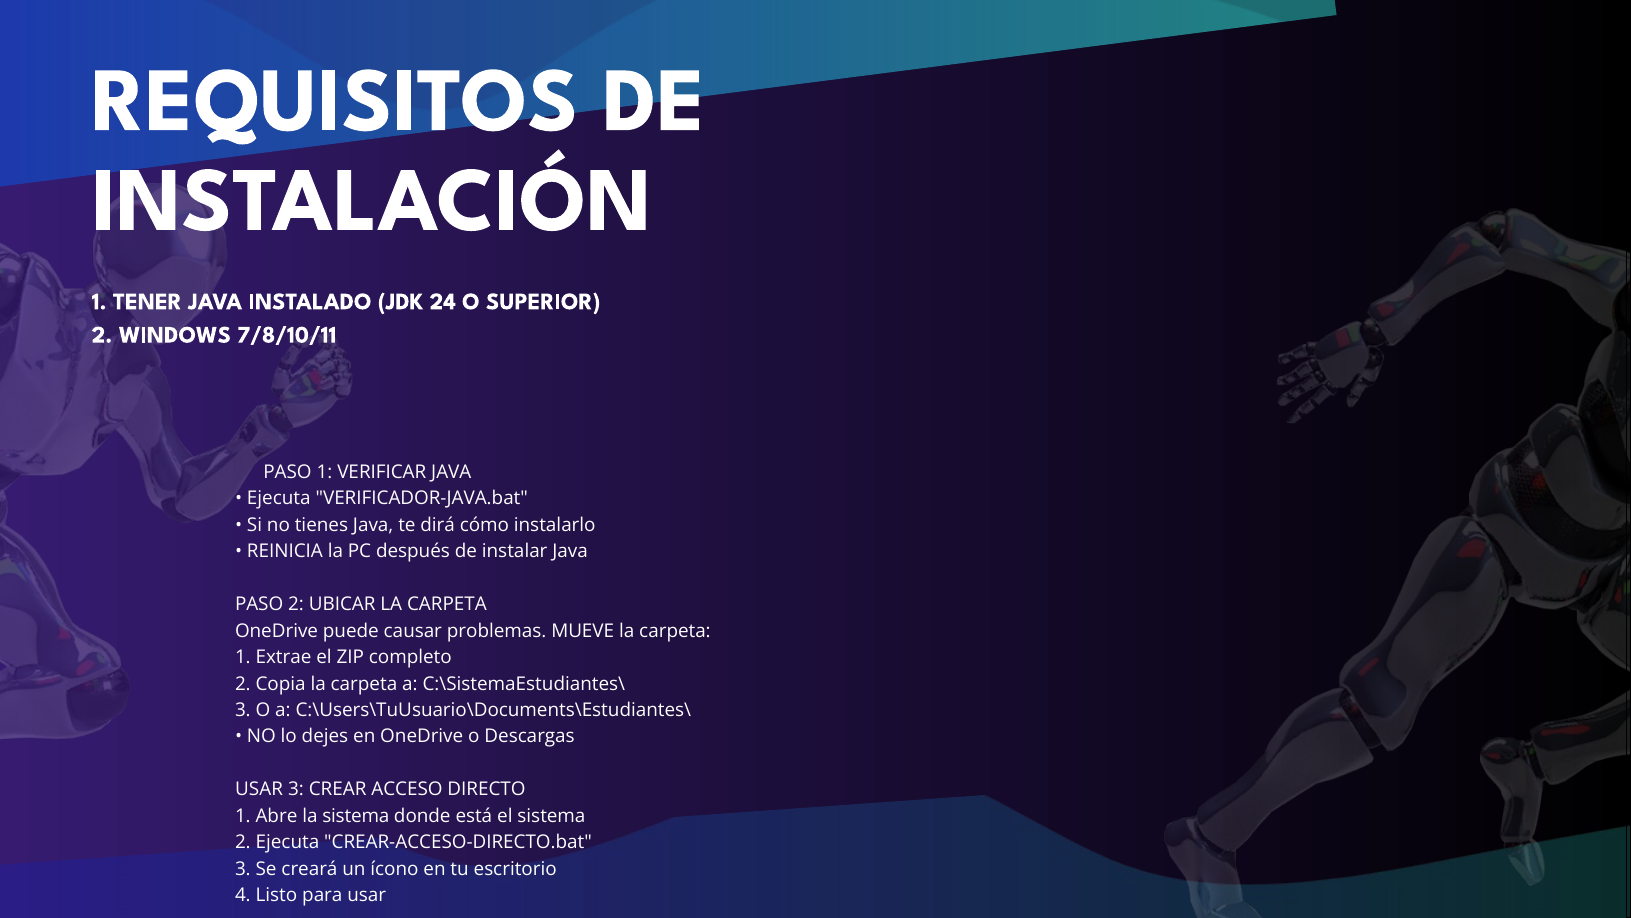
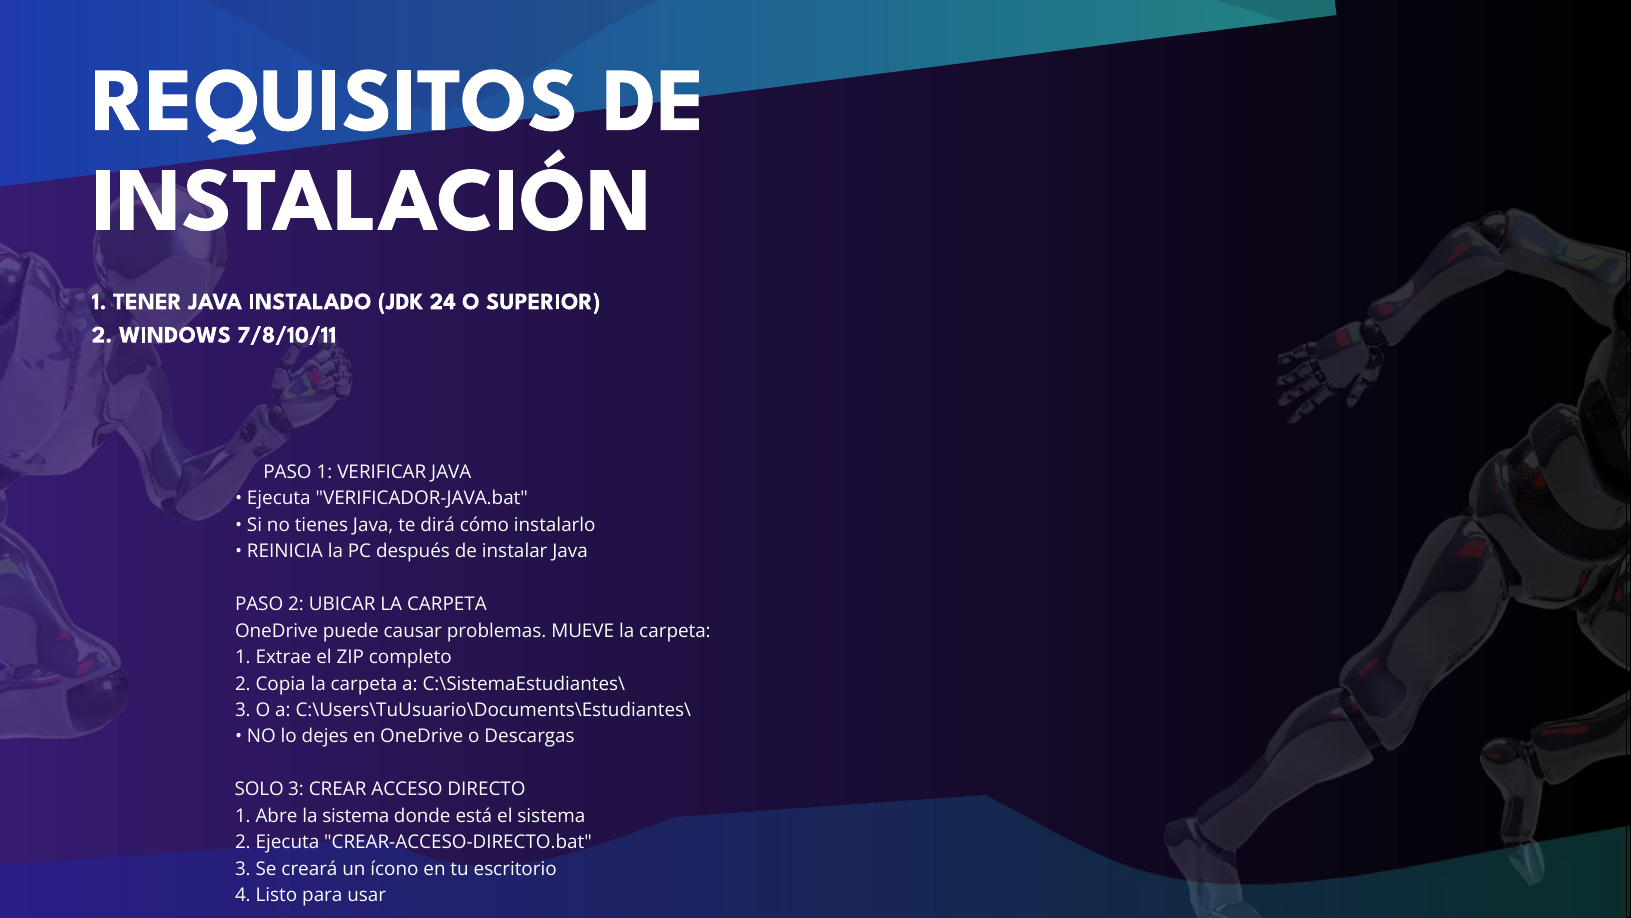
USAR at (259, 789): USAR -> SOLO
